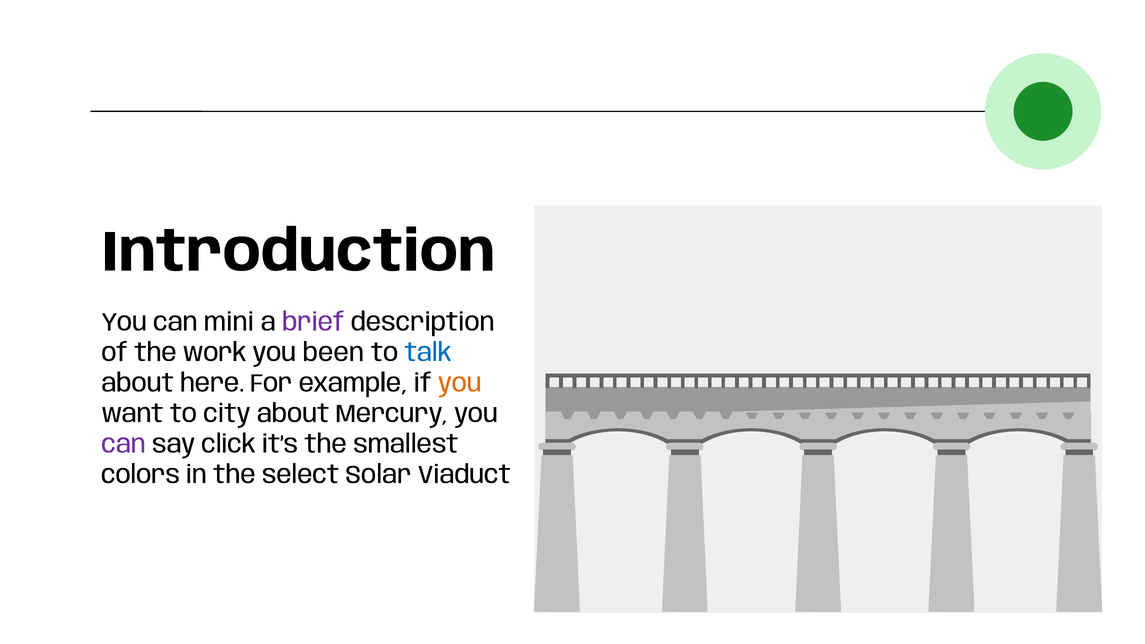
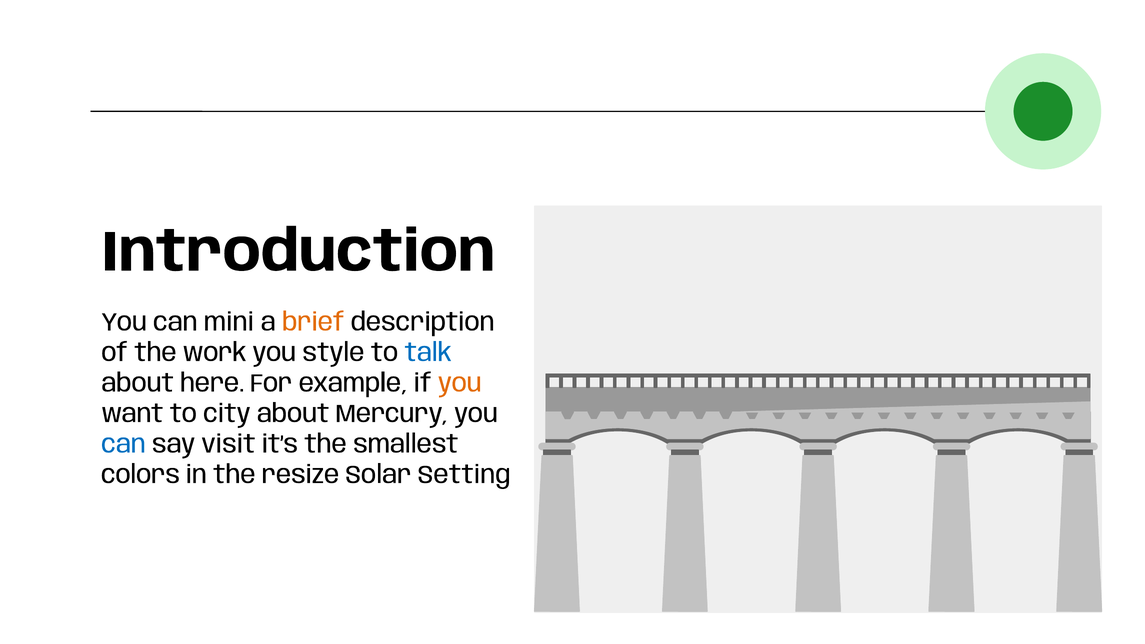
brief colour: purple -> orange
been: been -> style
can at (124, 444) colour: purple -> blue
click: click -> visit
select: select -> resize
Viaduct: Viaduct -> Setting
